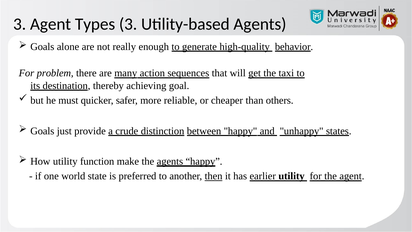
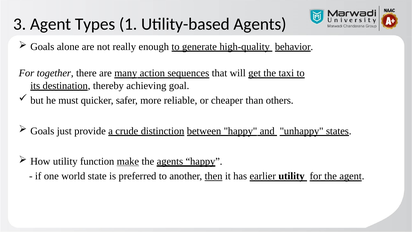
Types 3: 3 -> 1
problem: problem -> together
make underline: none -> present
